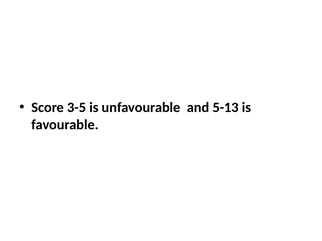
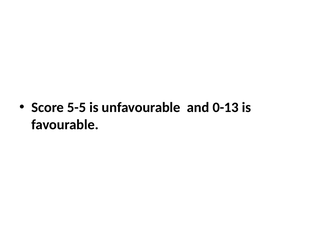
3-5: 3-5 -> 5-5
5-13: 5-13 -> 0-13
